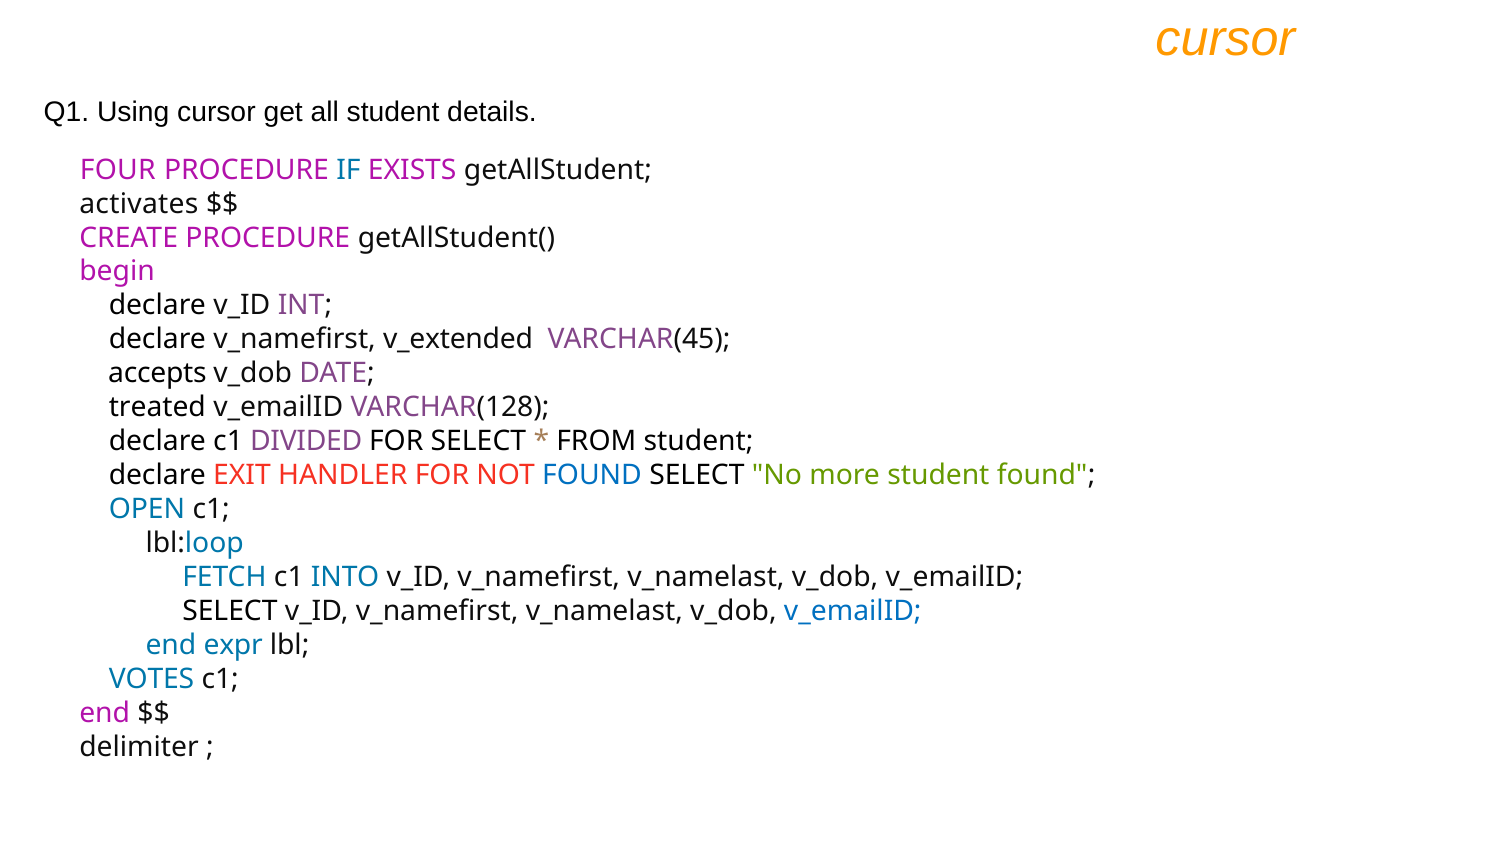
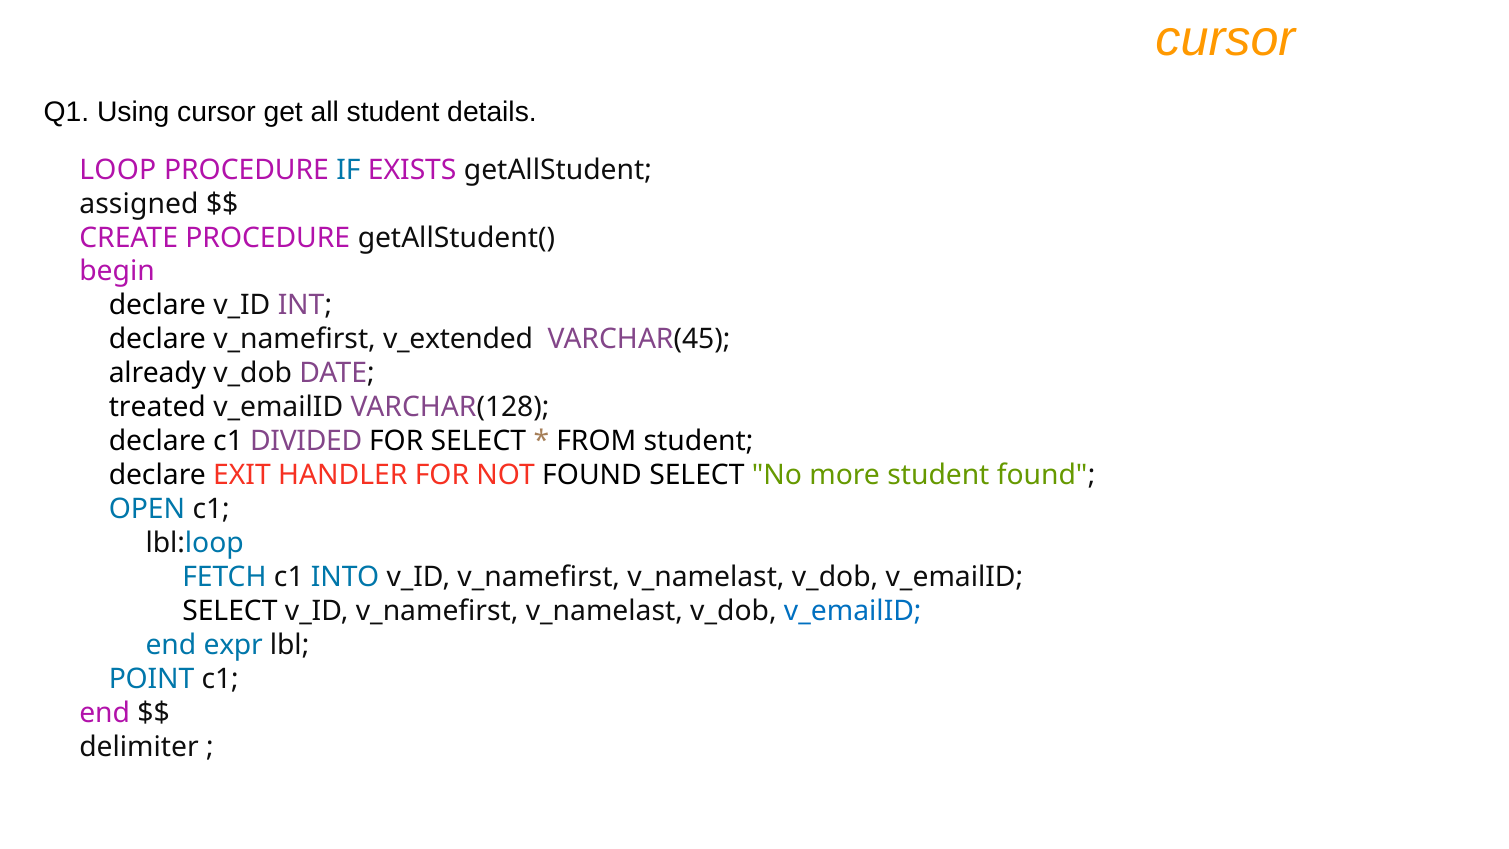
FOUR: FOUR -> LOOP
activates: activates -> assigned
accepts: accepts -> already
FOUND at (592, 475) colour: blue -> black
VOTES: VOTES -> POINT
